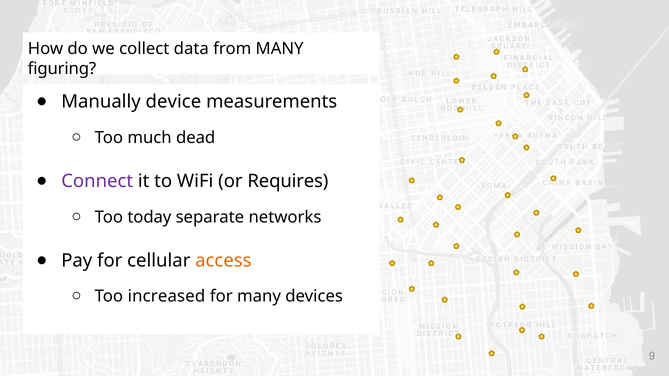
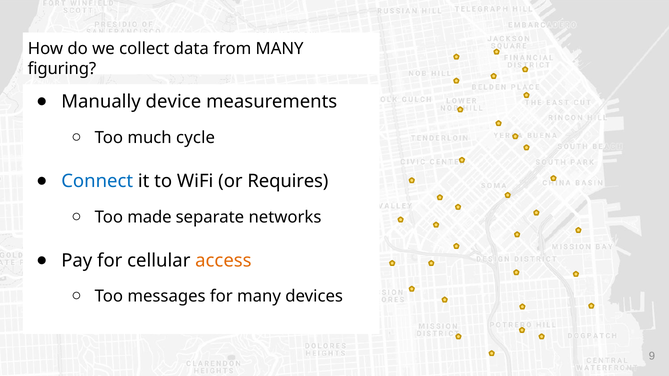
dead: dead -> cycle
Connect colour: purple -> blue
today: today -> made
increased: increased -> messages
